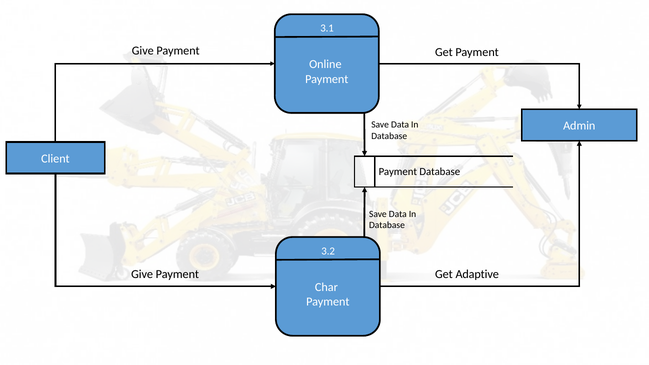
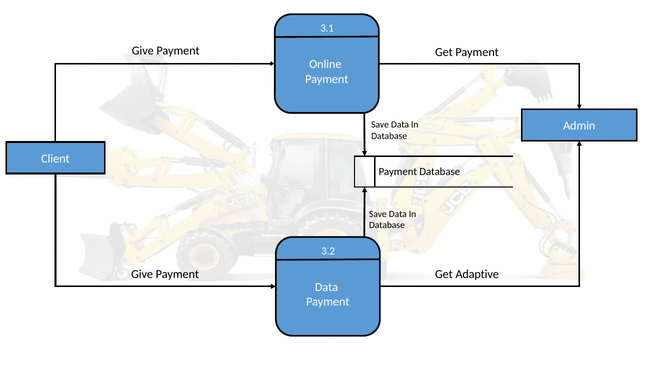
Char at (326, 287): Char -> Data
